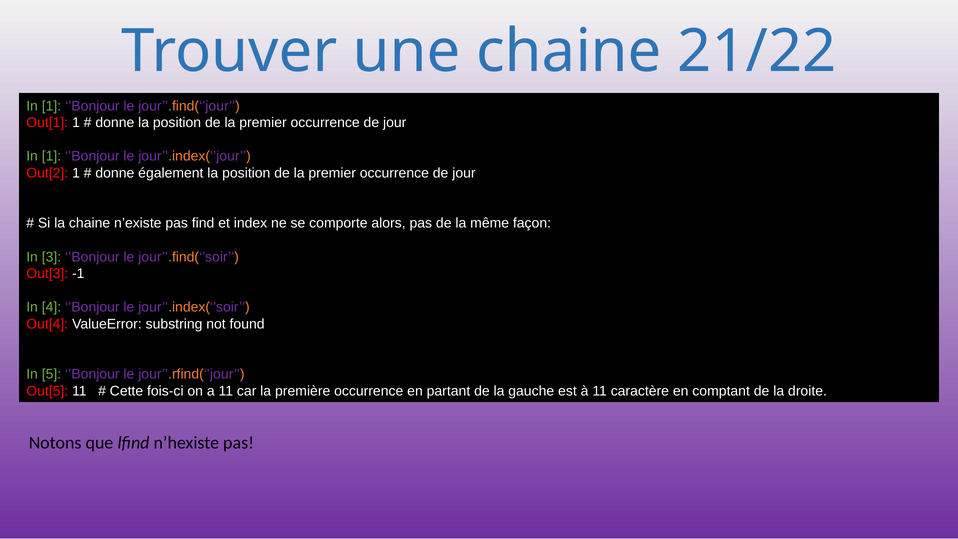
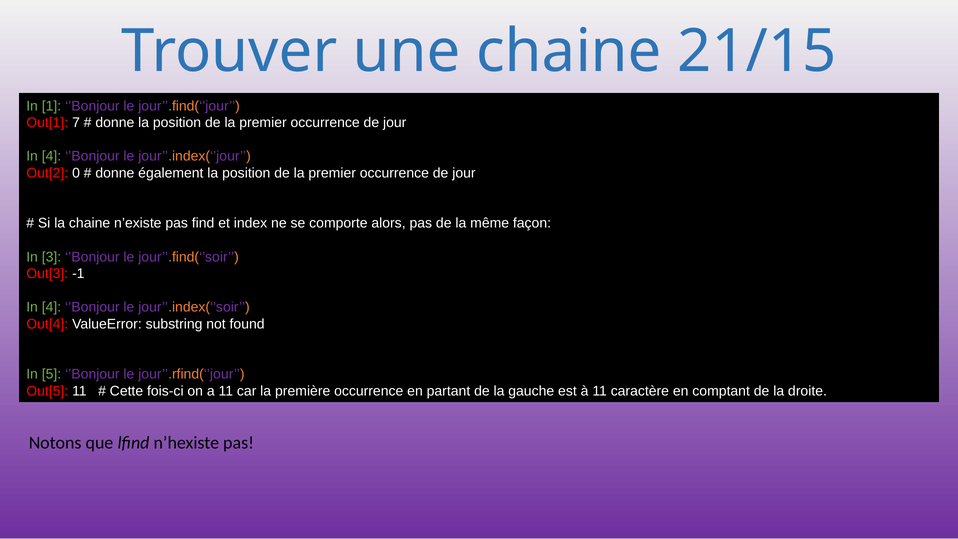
21/22: 21/22 -> 21/15
Out[1 1: 1 -> 7
1 at (52, 156): 1 -> 4
Out[2 1: 1 -> 0
